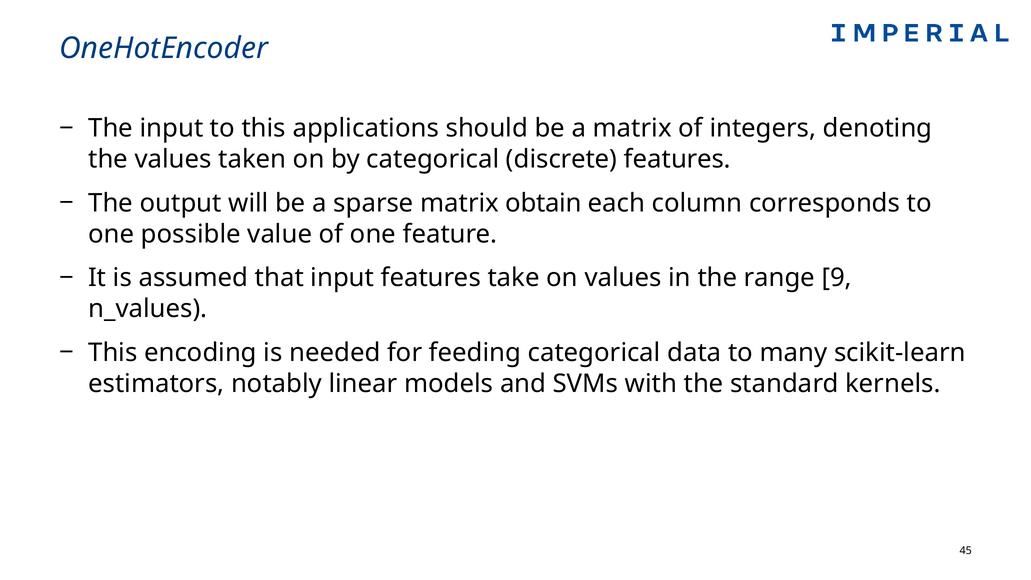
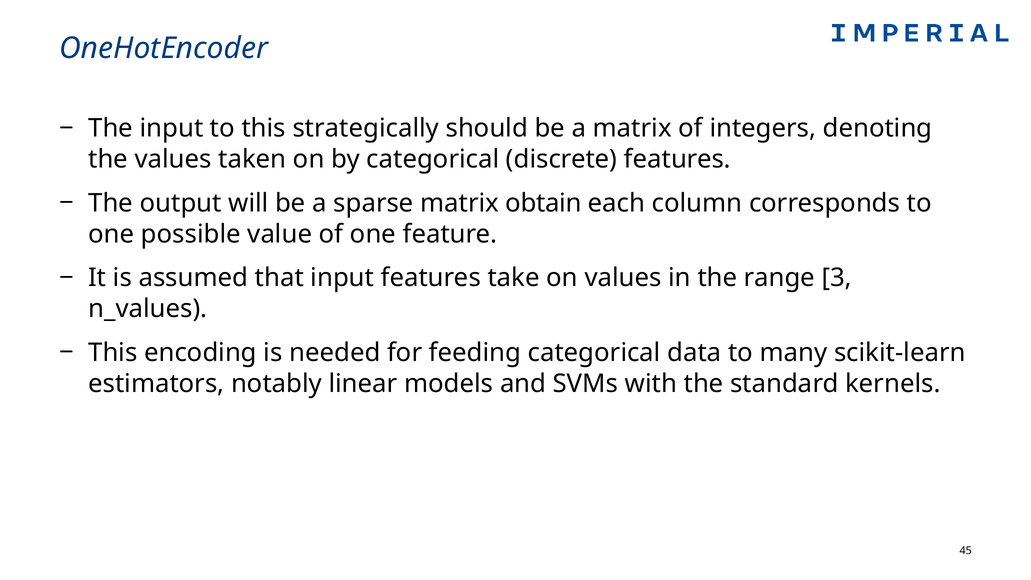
applications: applications -> strategically
9: 9 -> 3
